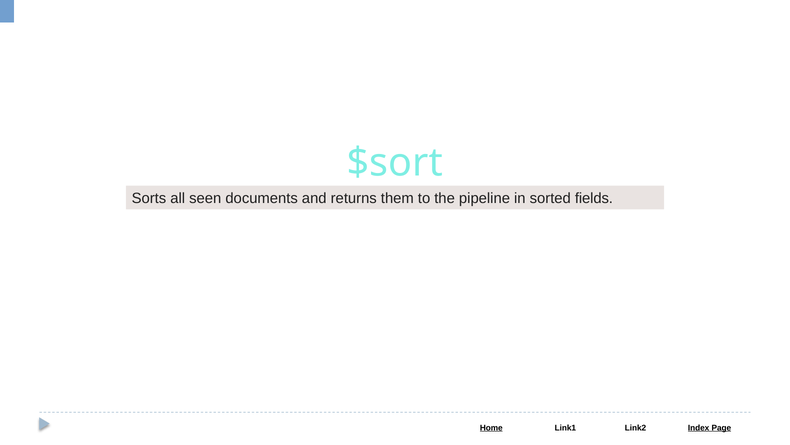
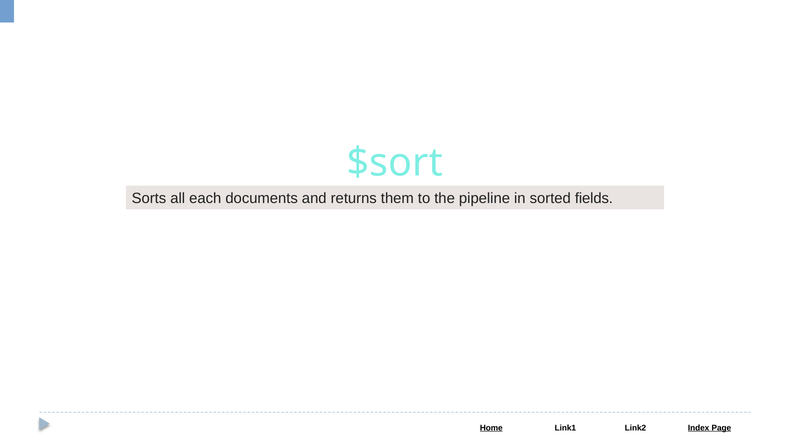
seen: seen -> each
